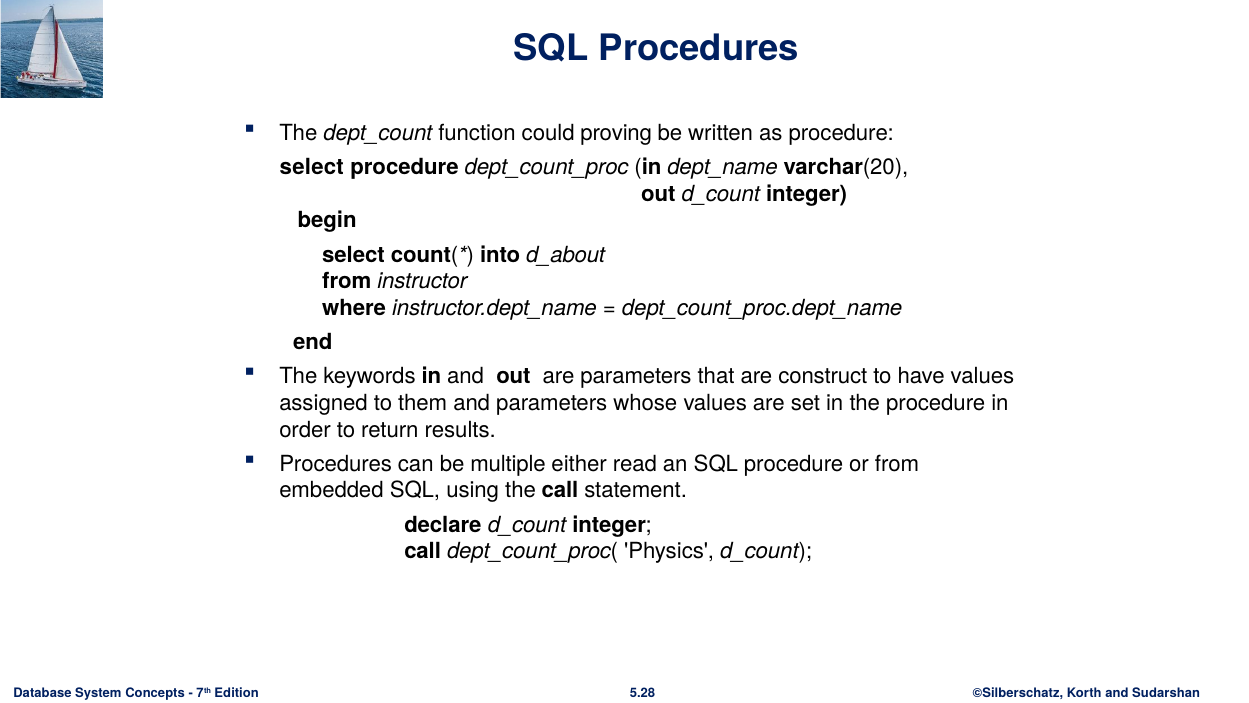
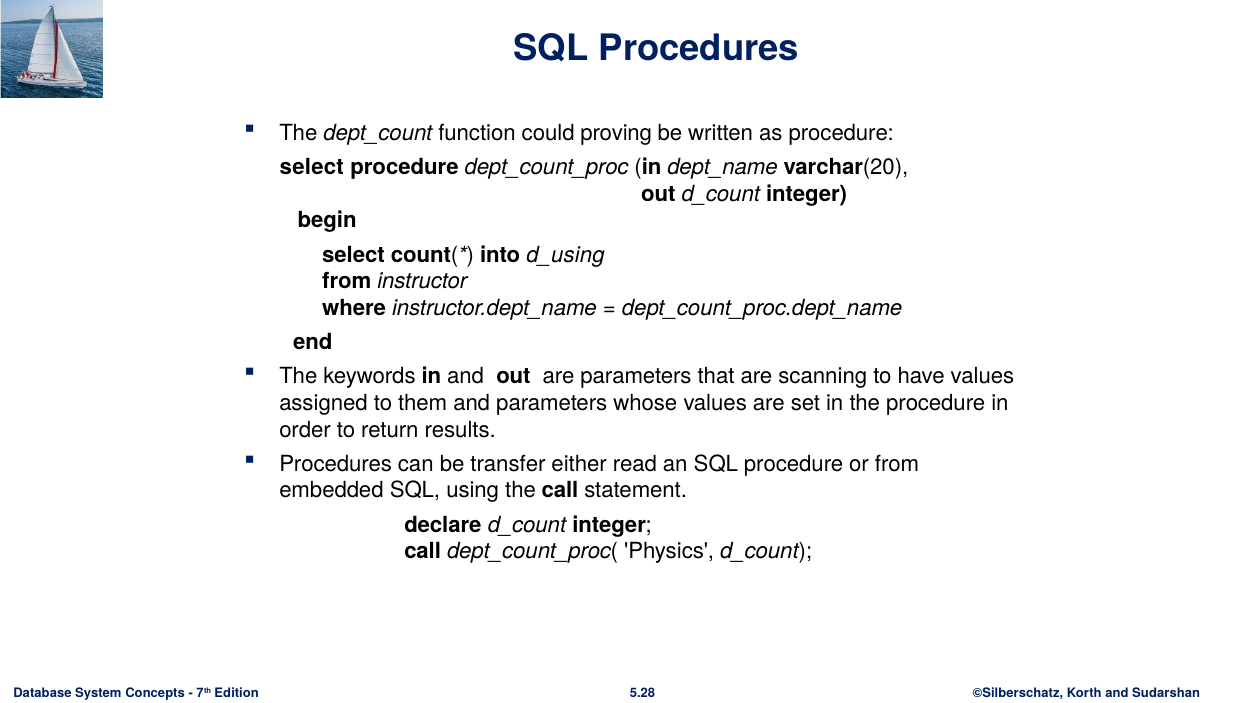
d_about: d_about -> d_using
construct: construct -> scanning
multiple: multiple -> transfer
